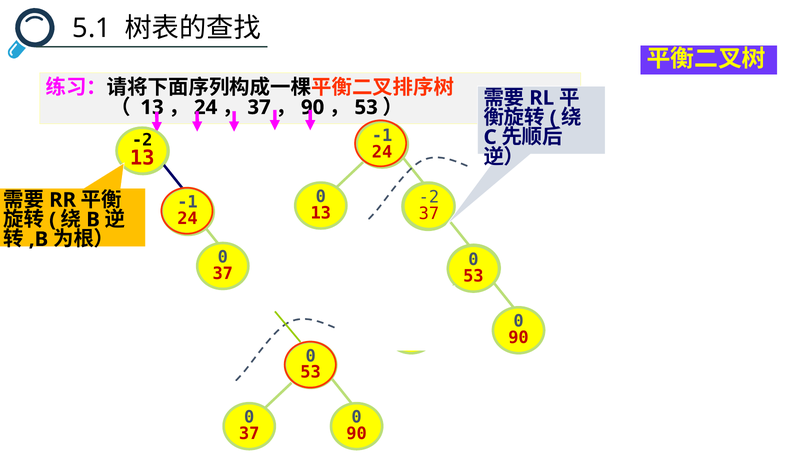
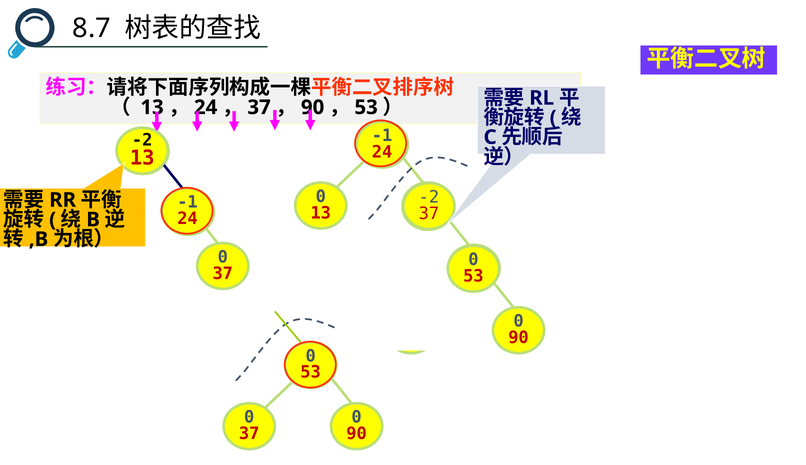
5.1: 5.1 -> 8.7
